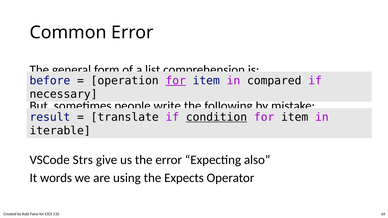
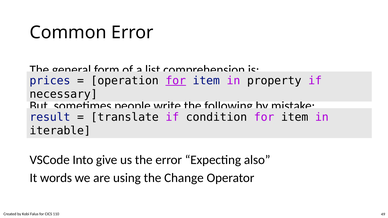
before: before -> prices
compared: compared -> property
condition underline: present -> none
Strs: Strs -> Into
Expects: Expects -> Change
